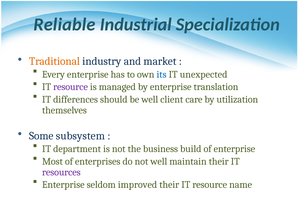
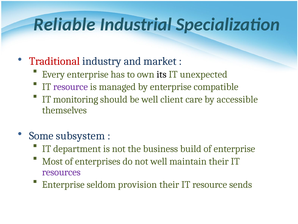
Traditional colour: orange -> red
its colour: blue -> black
translation: translation -> compatible
differences: differences -> monitoring
utilization: utilization -> accessible
improved: improved -> provision
name: name -> sends
